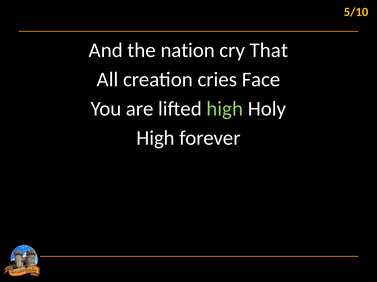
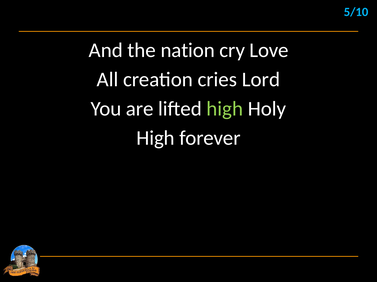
5/10 colour: yellow -> light blue
That: That -> Love
Face: Face -> Lord
